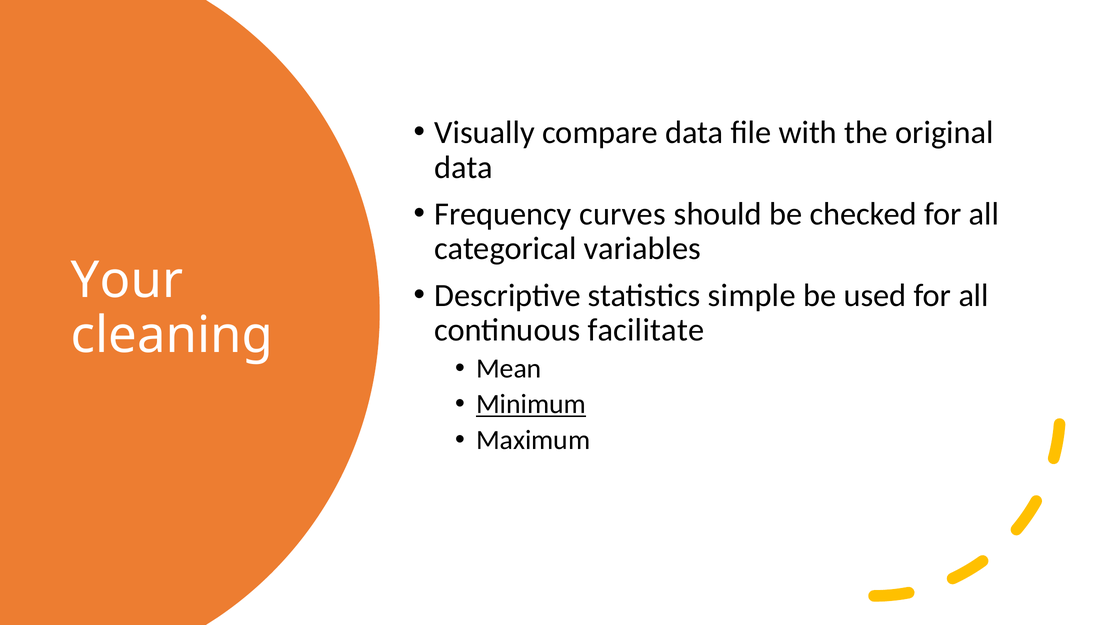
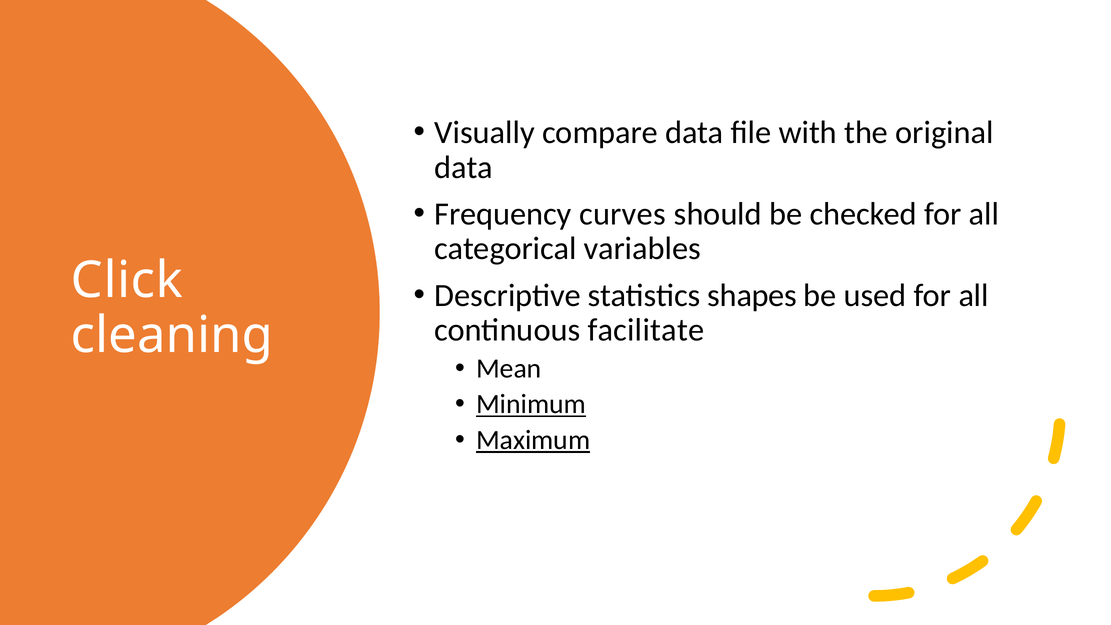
Your: Your -> Click
simple: simple -> shapes
Maximum underline: none -> present
